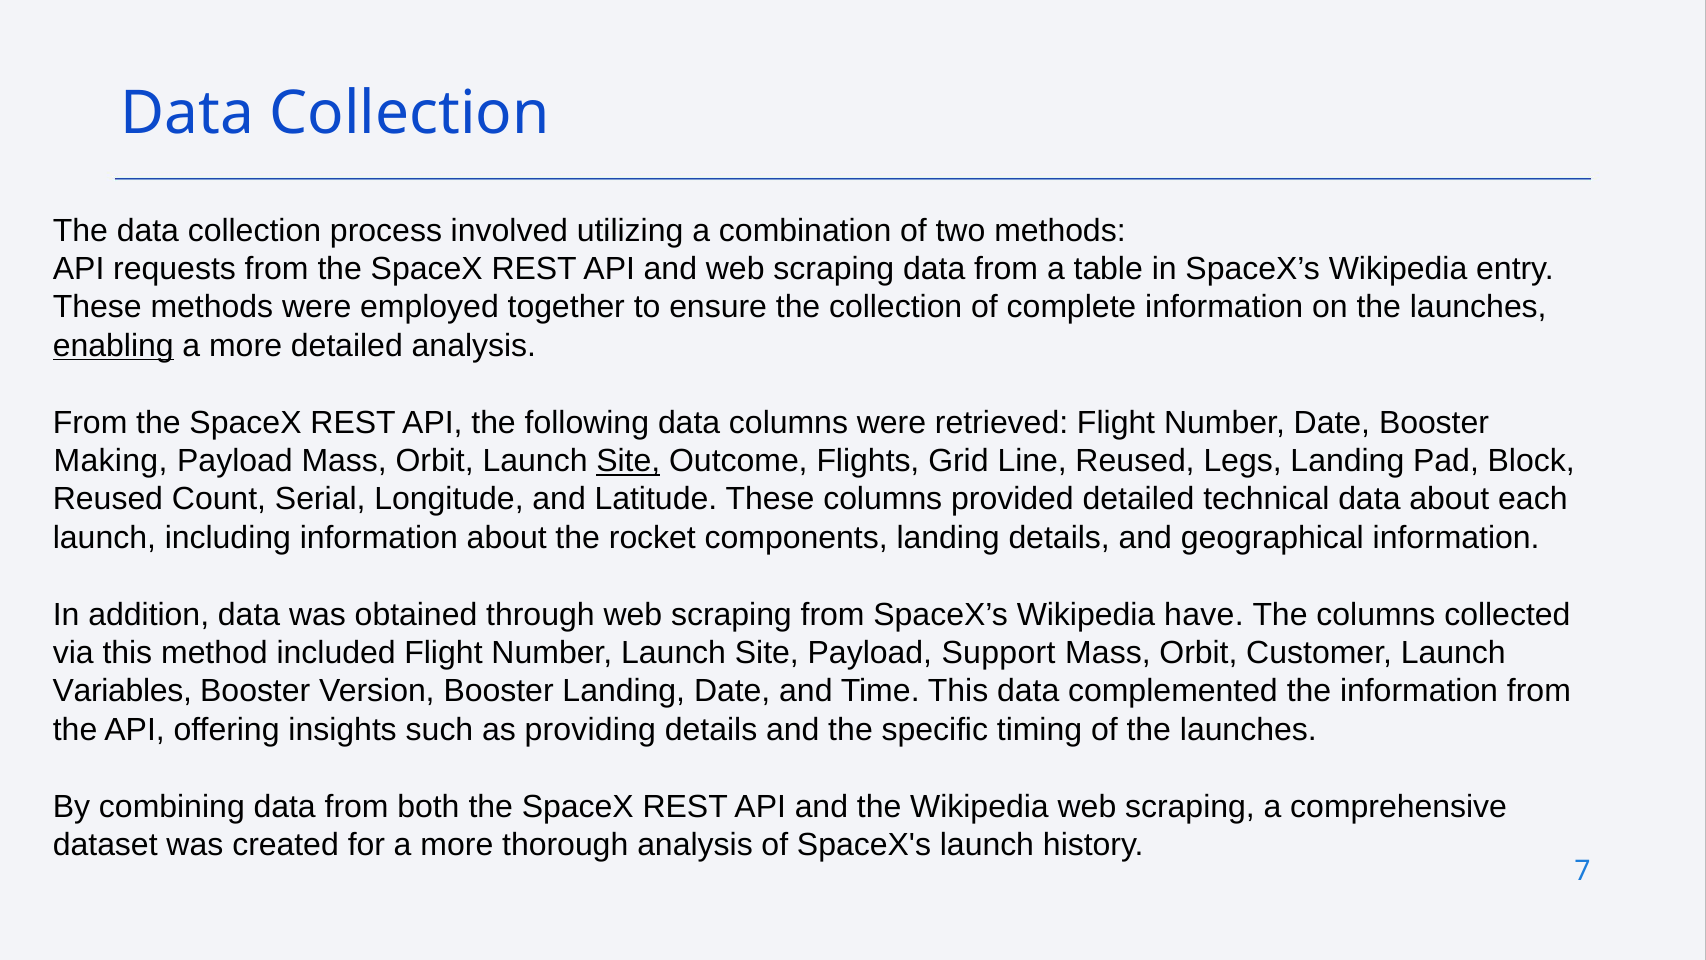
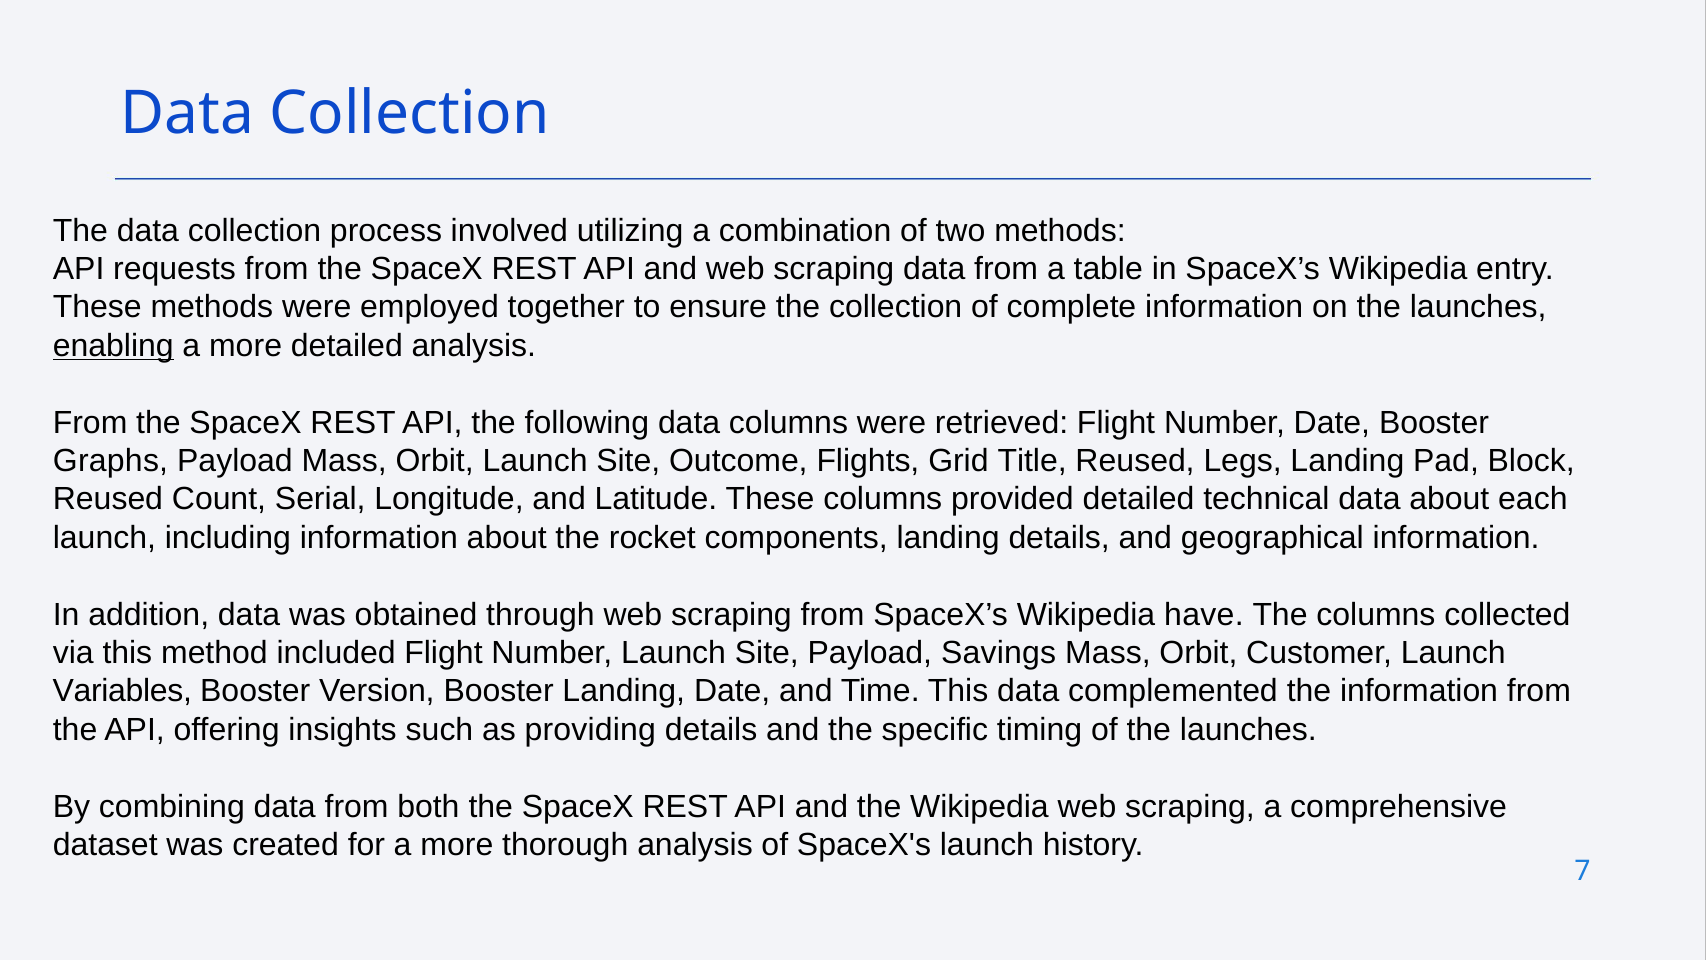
Making: Making -> Graphs
Site at (628, 461) underline: present -> none
Line: Line -> Title
Support: Support -> Savings
